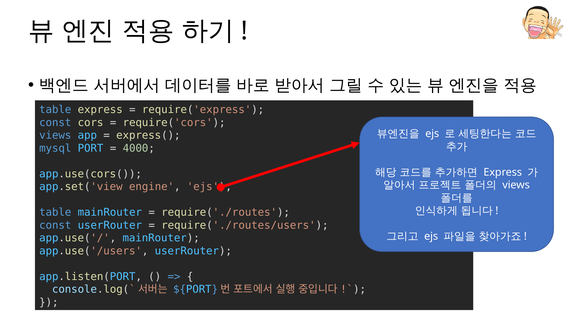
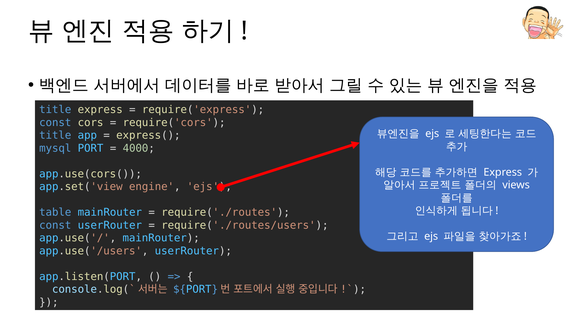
table at (55, 110): table -> title
views at (55, 135): views -> title
